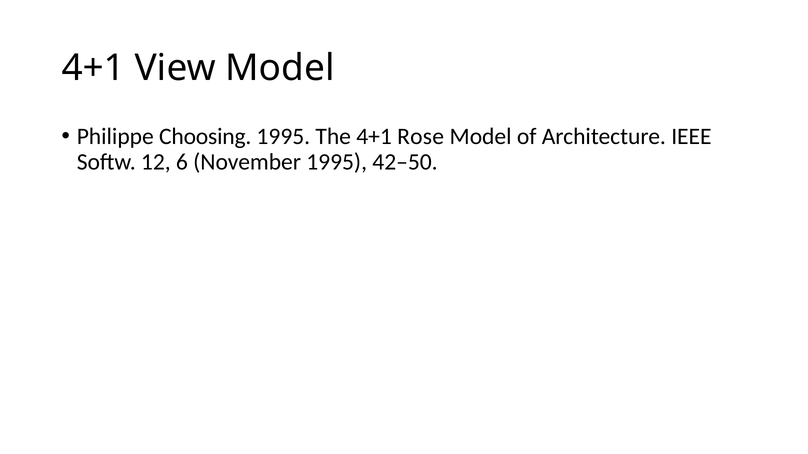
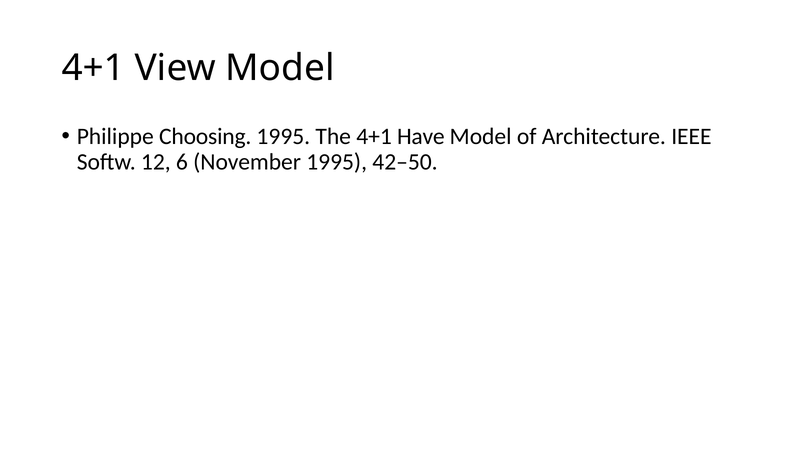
Rose: Rose -> Have
